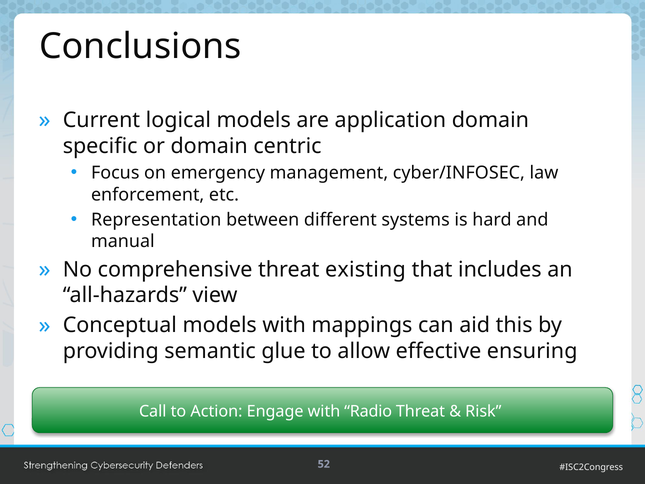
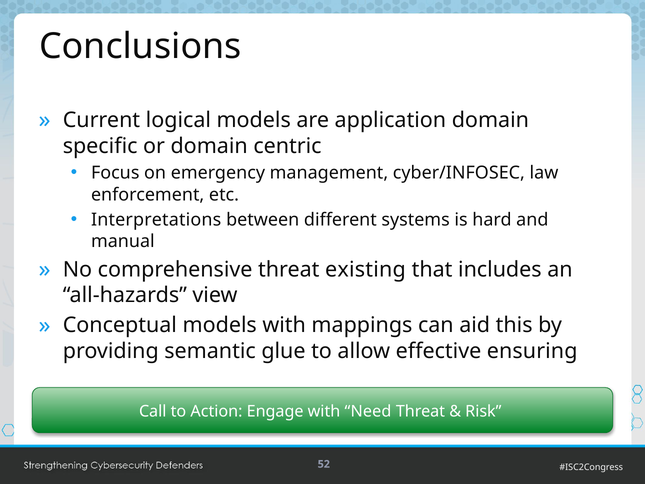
Representation: Representation -> Interpretations
Radio: Radio -> Need
